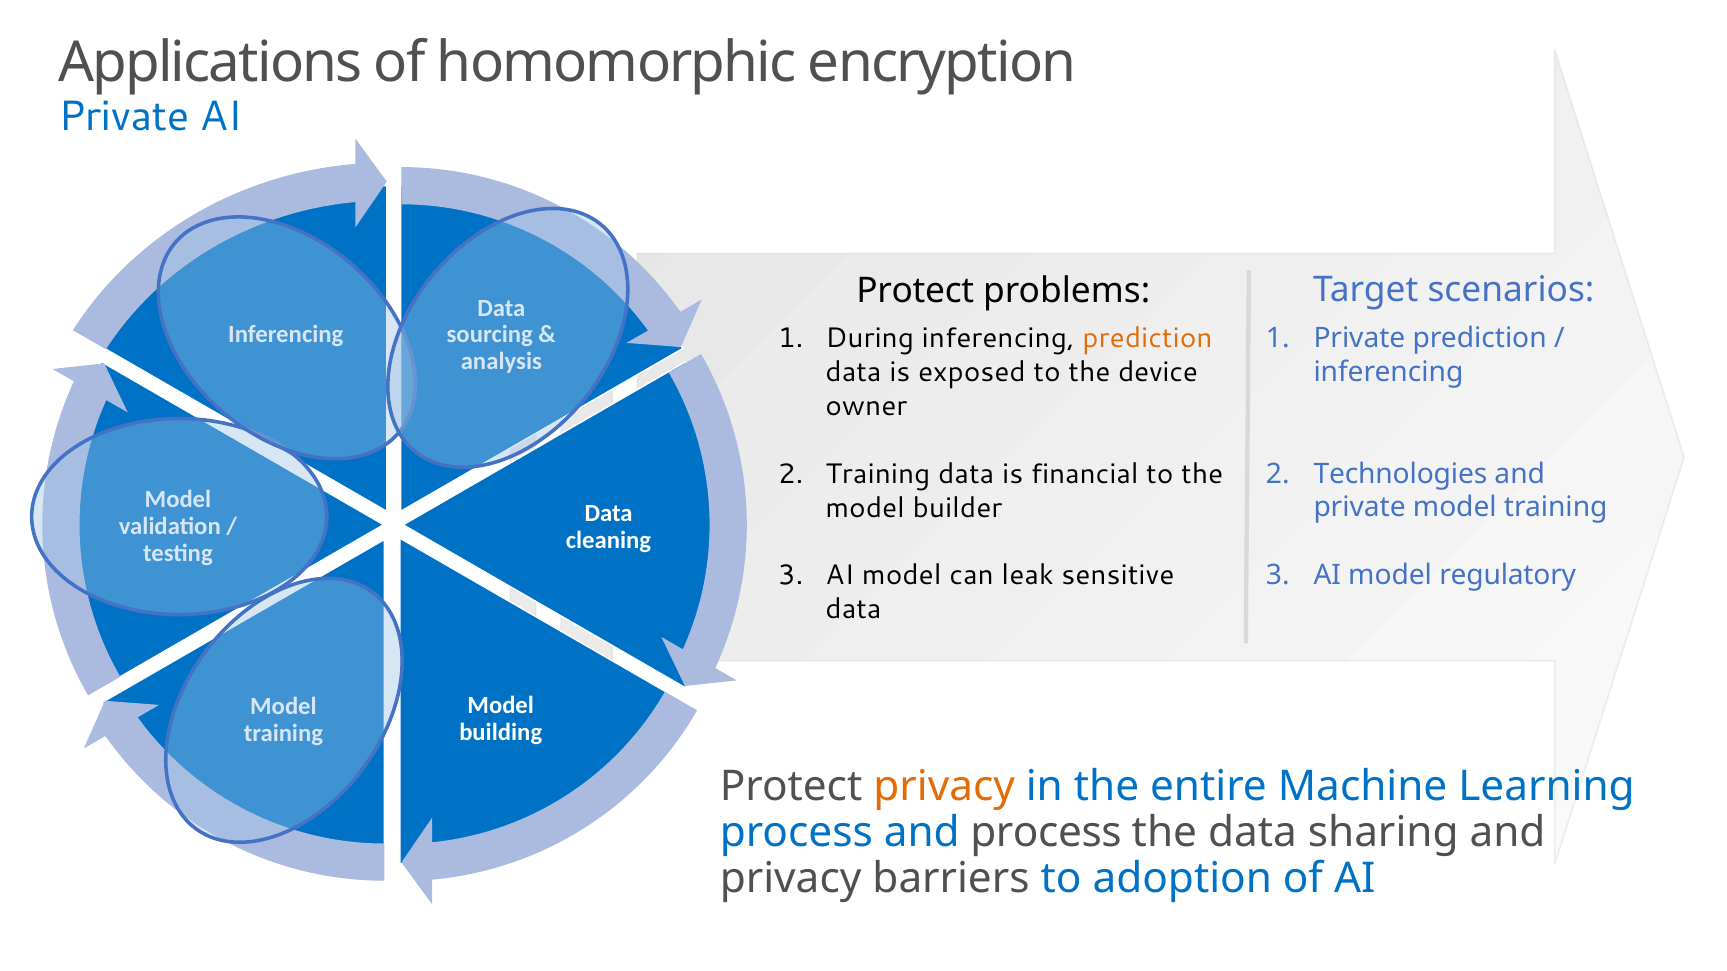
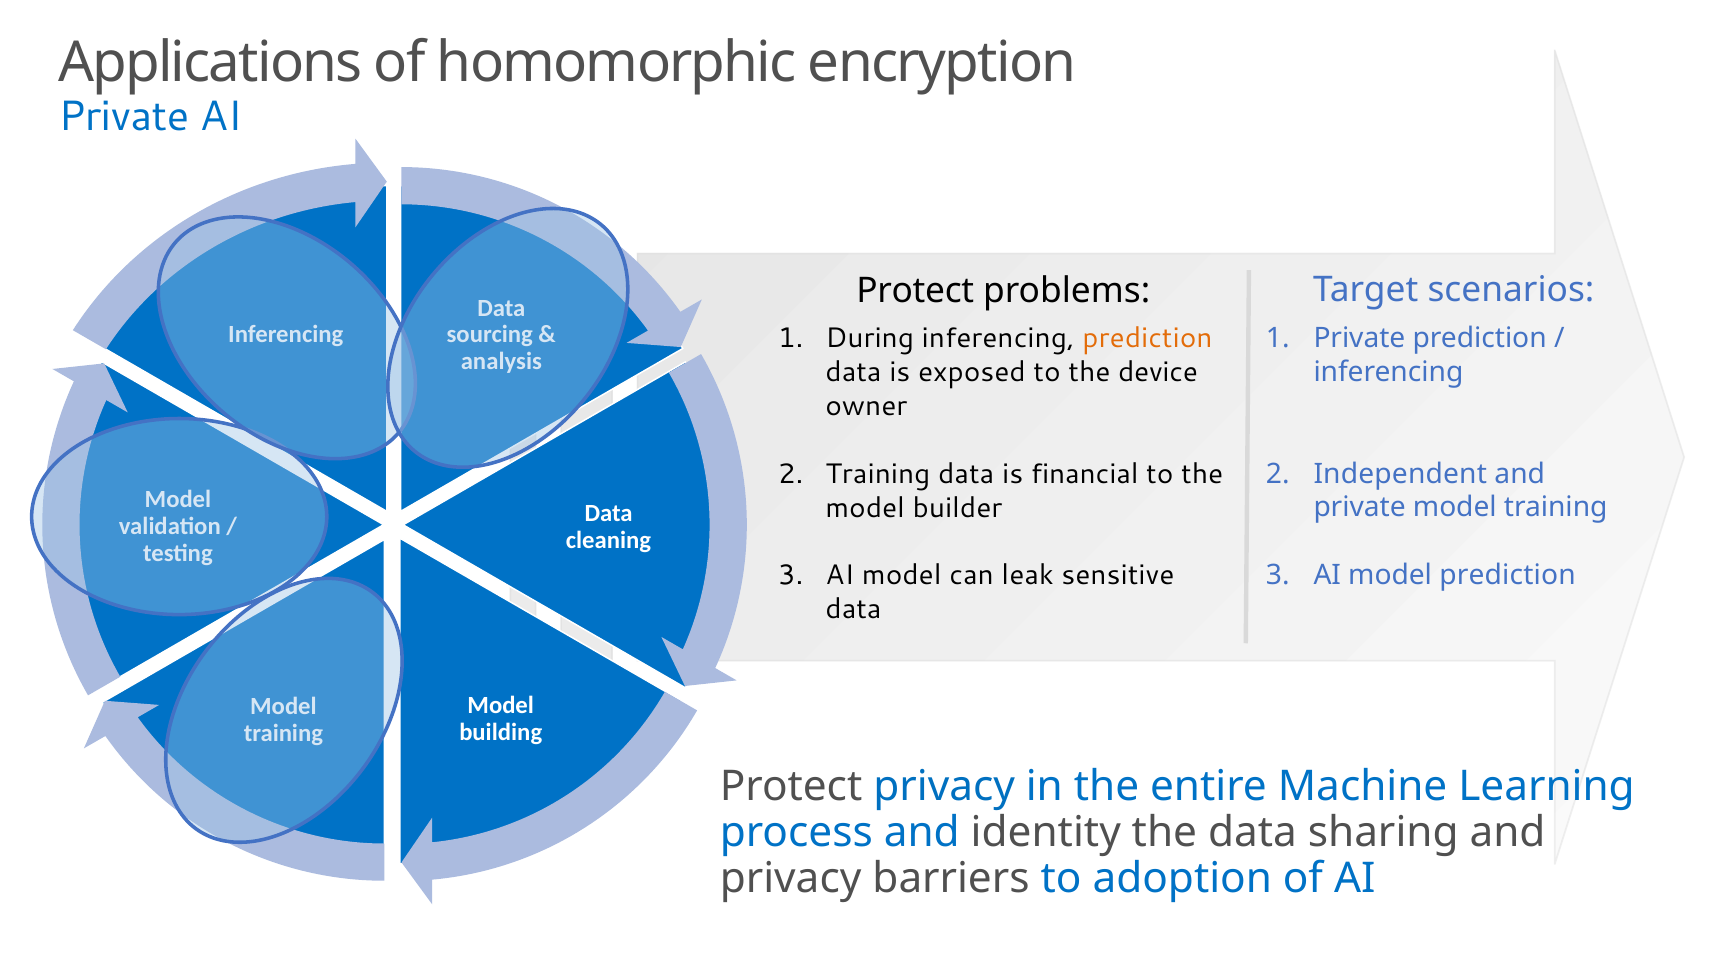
Technologies: Technologies -> Independent
model regulatory: regulatory -> prediction
privacy at (944, 787) colour: orange -> blue
and process: process -> identity
